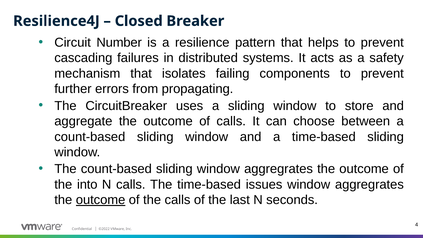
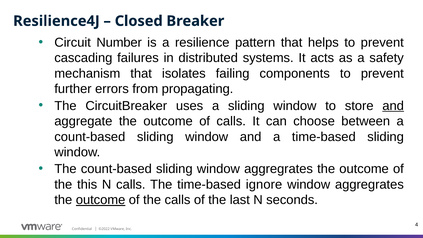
and at (393, 106) underline: none -> present
into: into -> this
issues: issues -> ignore
